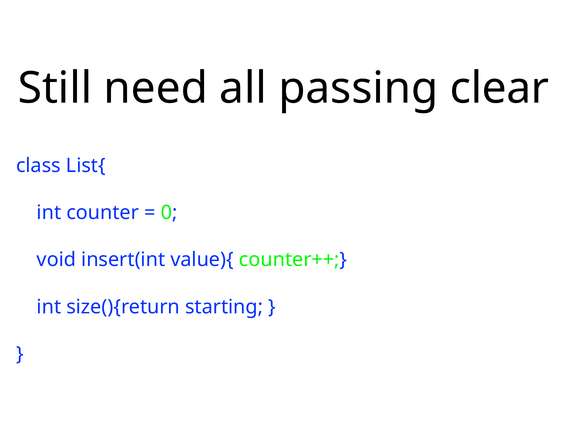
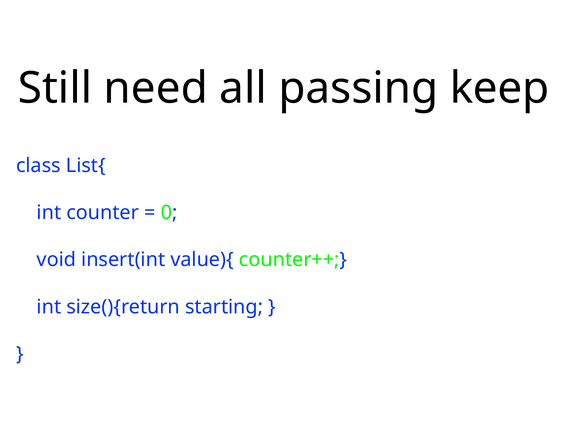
clear: clear -> keep
